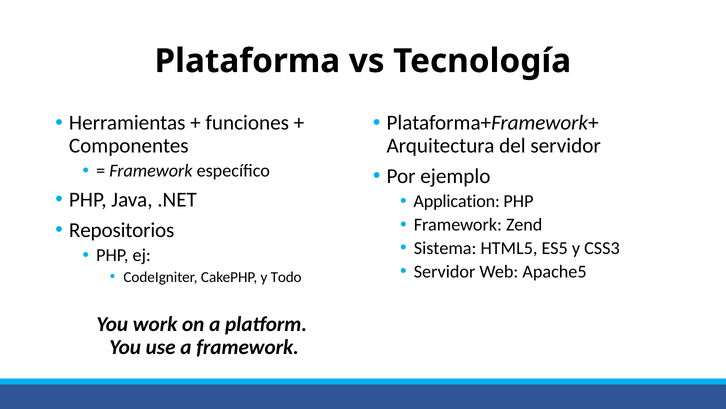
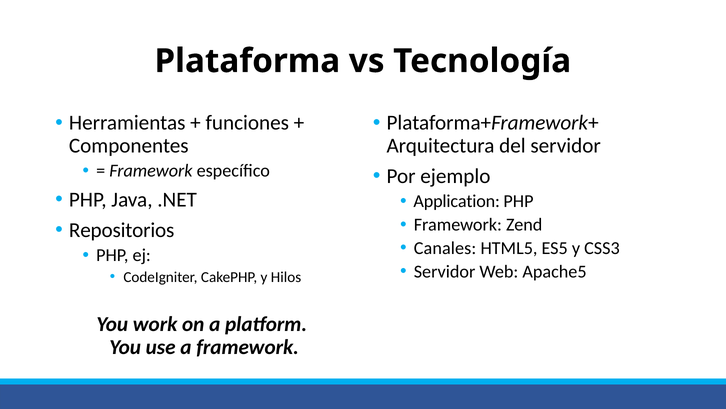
Sistema: Sistema -> Canales
Todo: Todo -> Hilos
